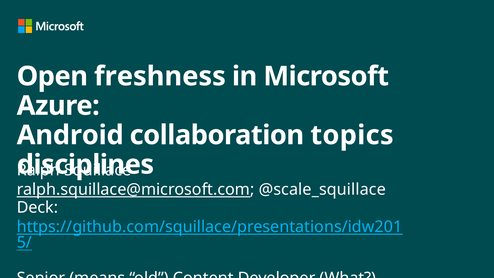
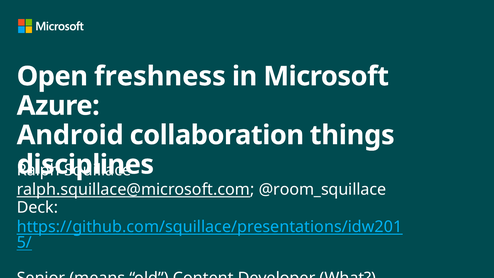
topics: topics -> things
@scale_squillace: @scale_squillace -> @room_squillace
